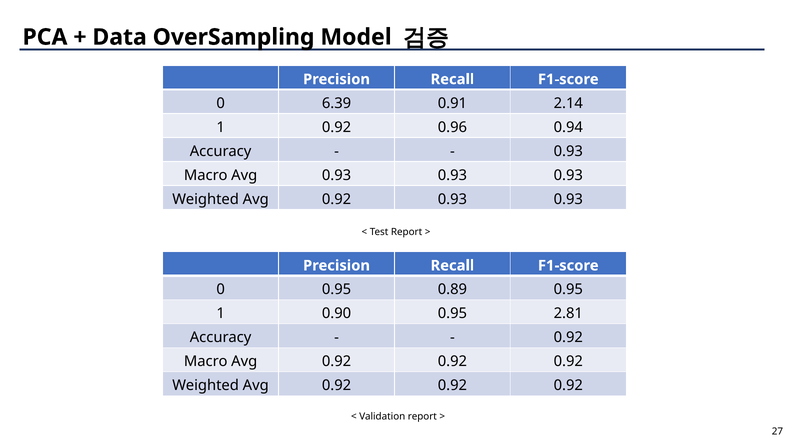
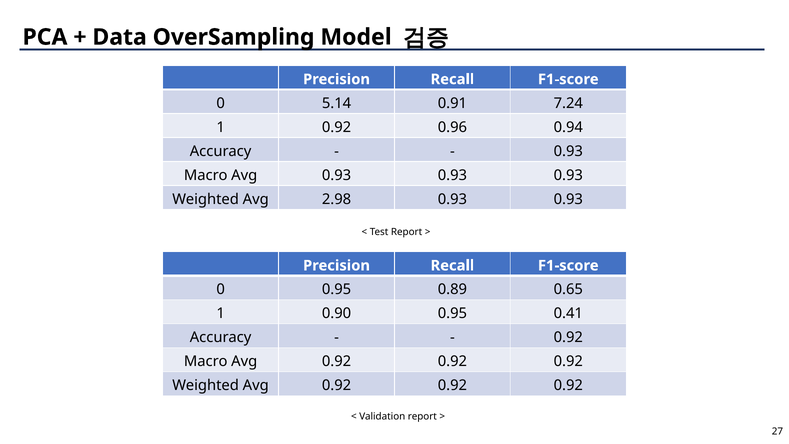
6.39: 6.39 -> 5.14
2.14: 2.14 -> 7.24
0.92 at (337, 199): 0.92 -> 2.98
0.89 0.95: 0.95 -> 0.65
2.81: 2.81 -> 0.41
